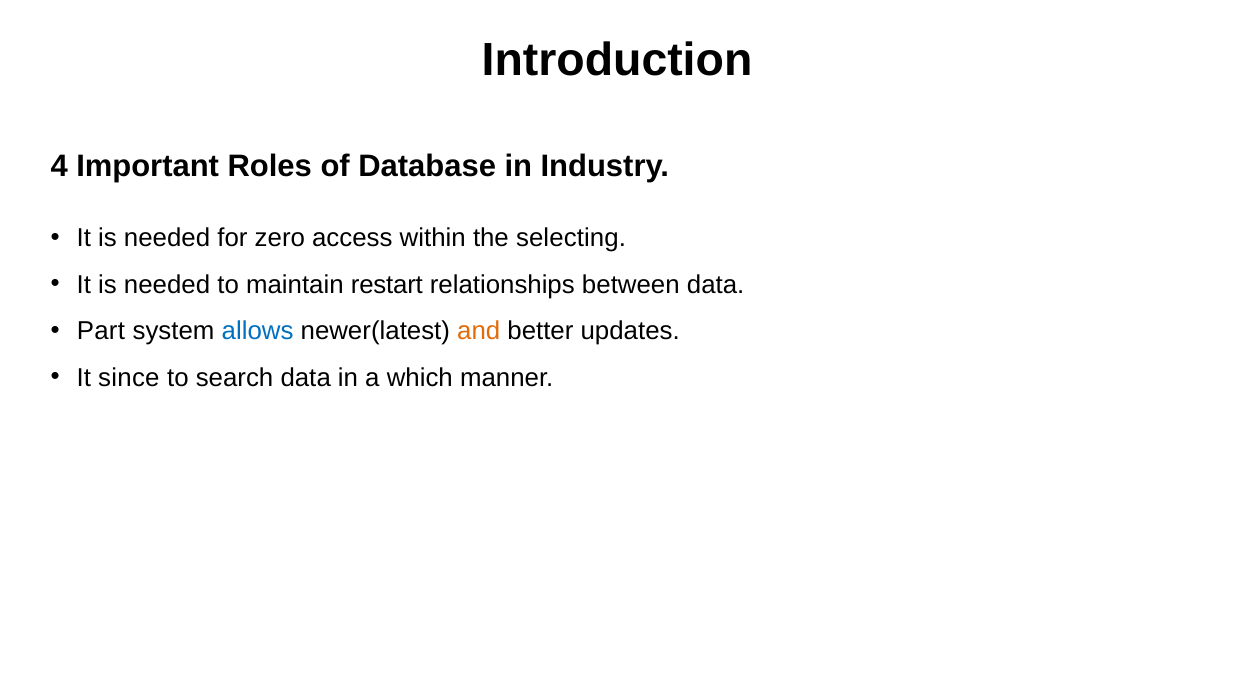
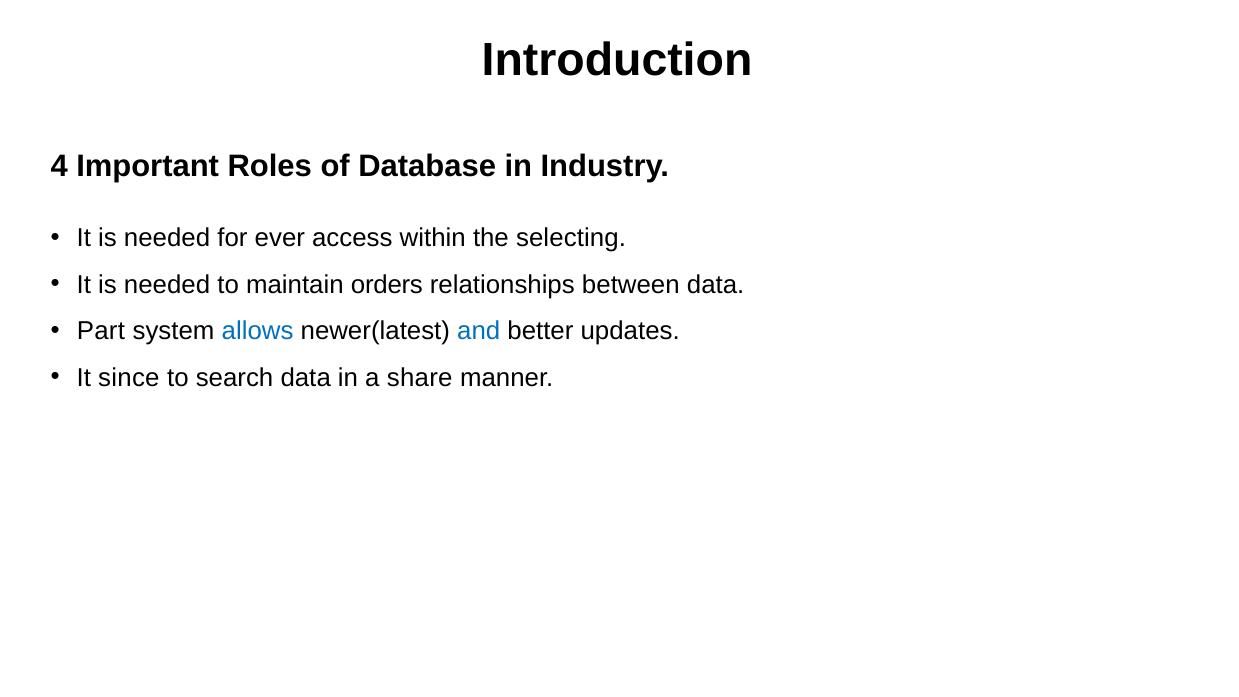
zero: zero -> ever
restart: restart -> orders
and colour: orange -> blue
which: which -> share
